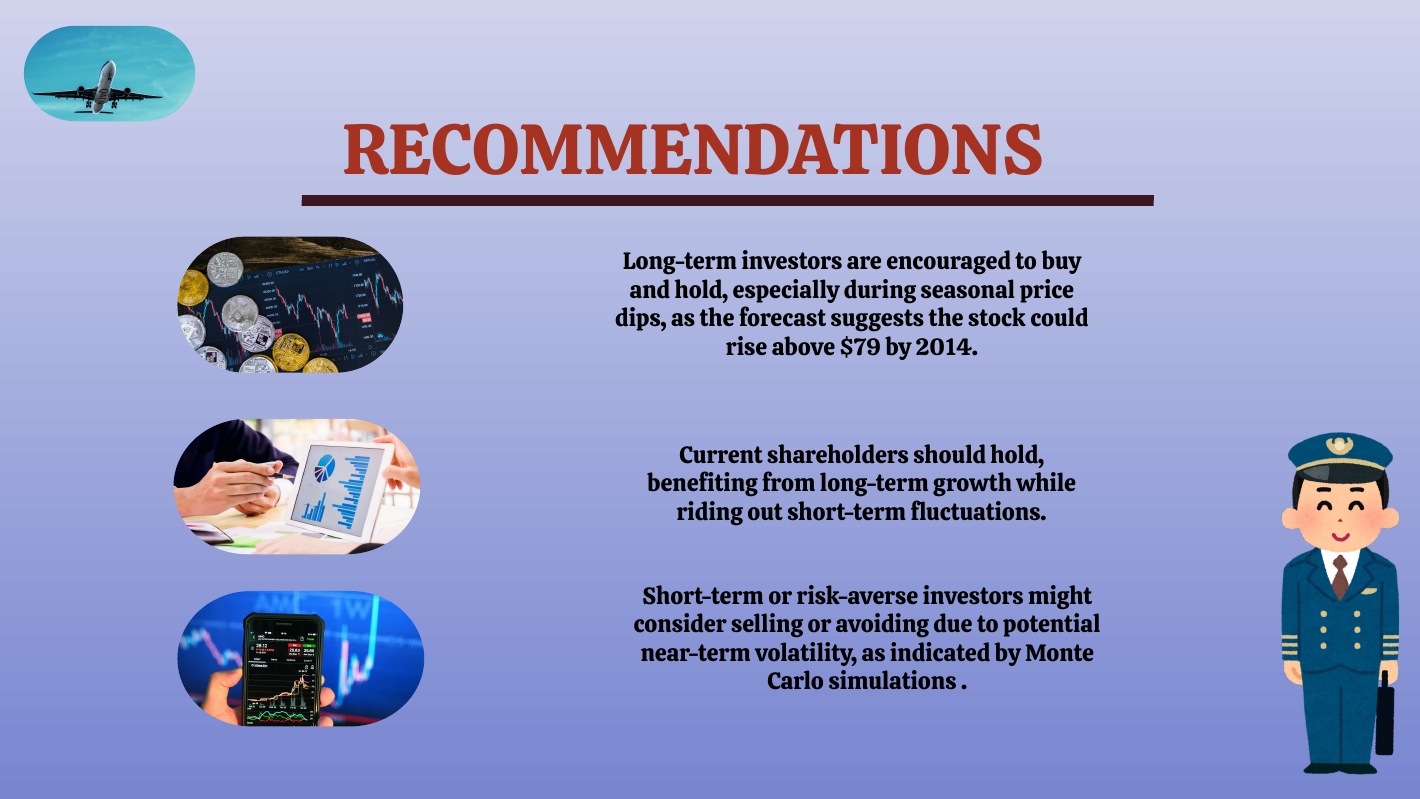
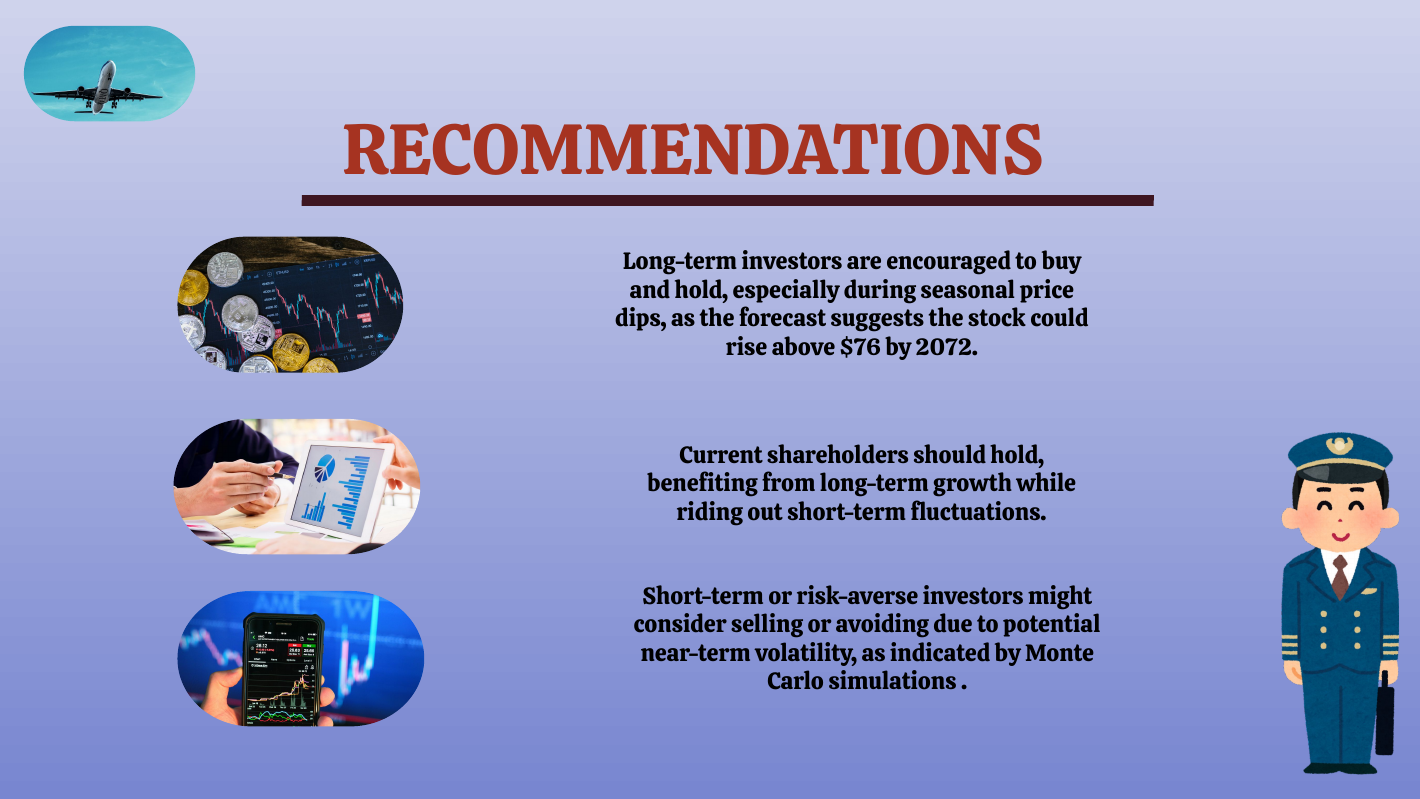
$79: $79 -> $76
2014: 2014 -> 2072
